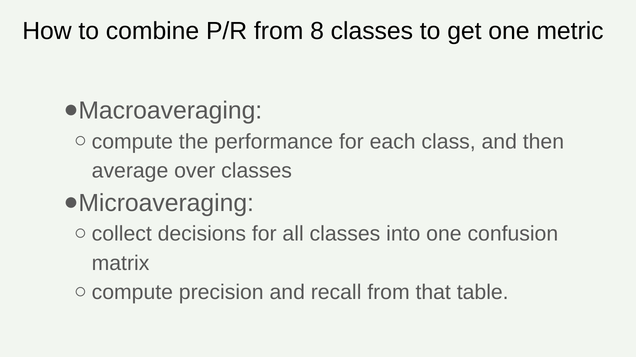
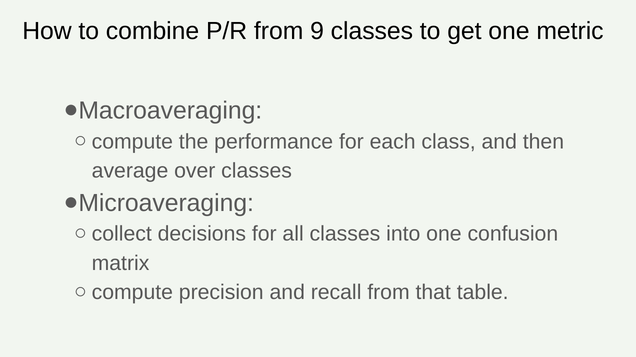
8: 8 -> 9
